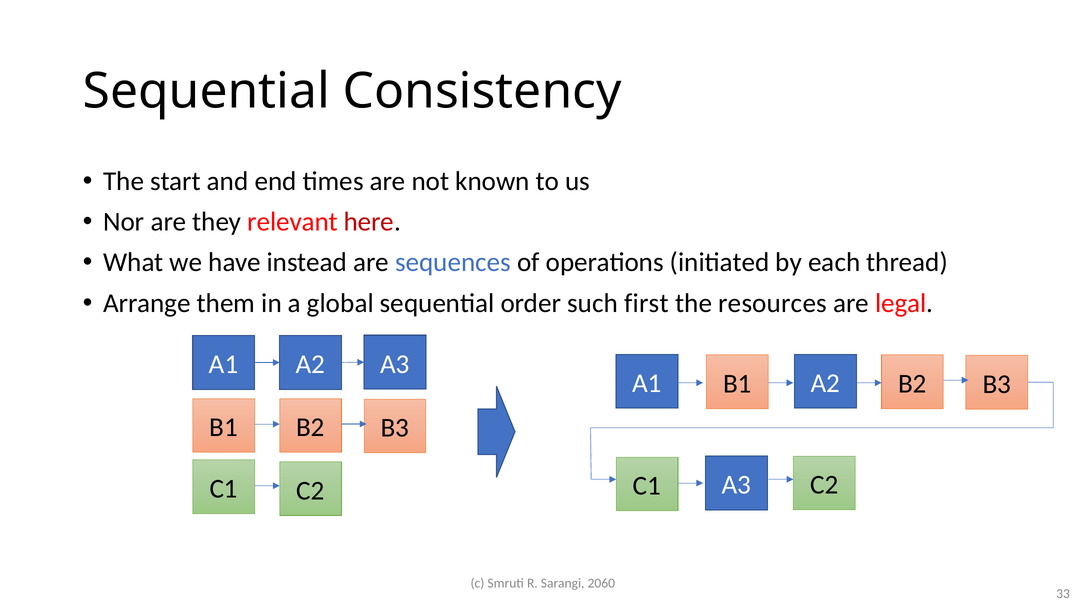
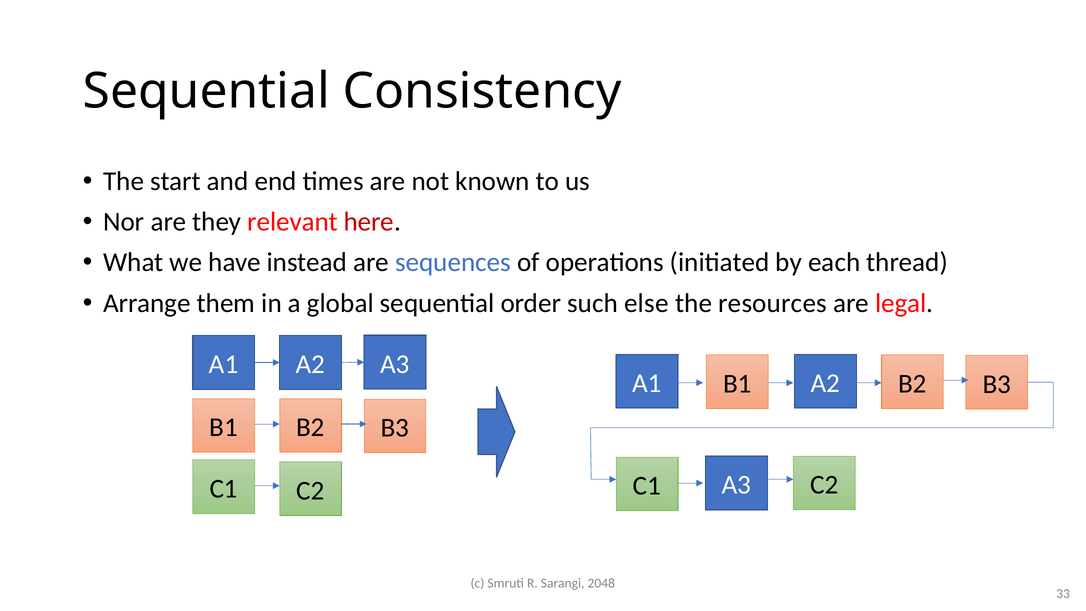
first: first -> else
2060: 2060 -> 2048
